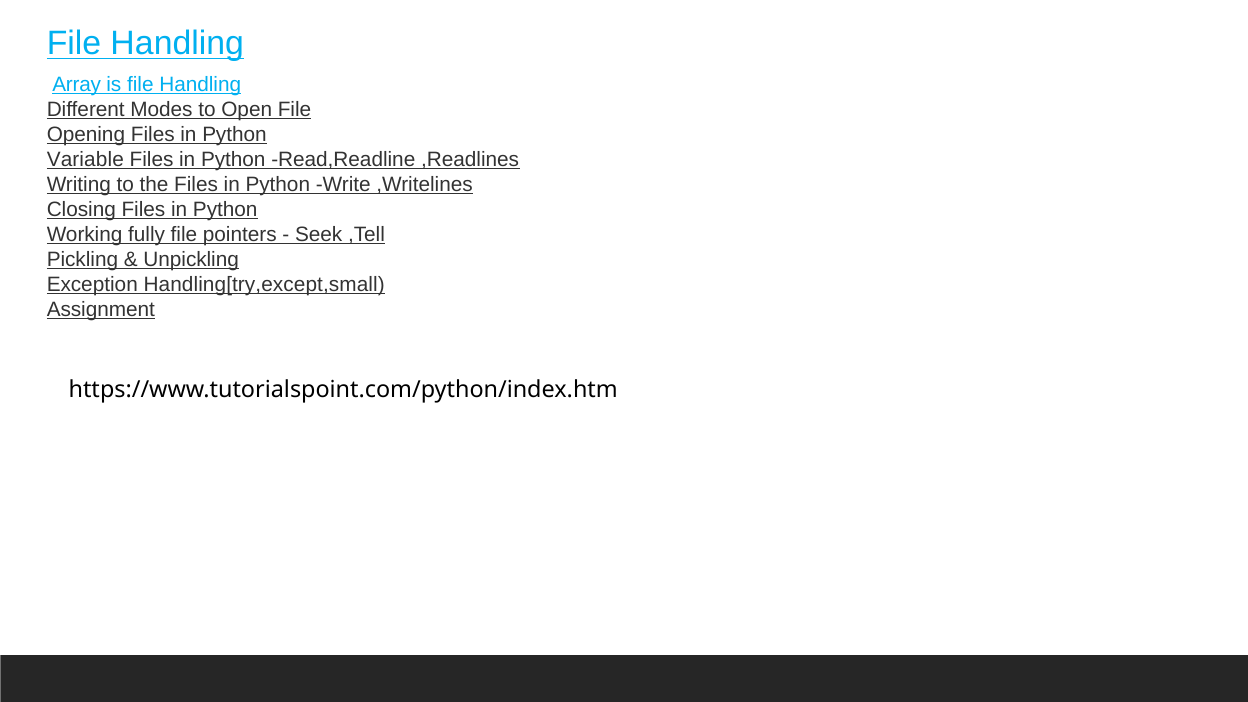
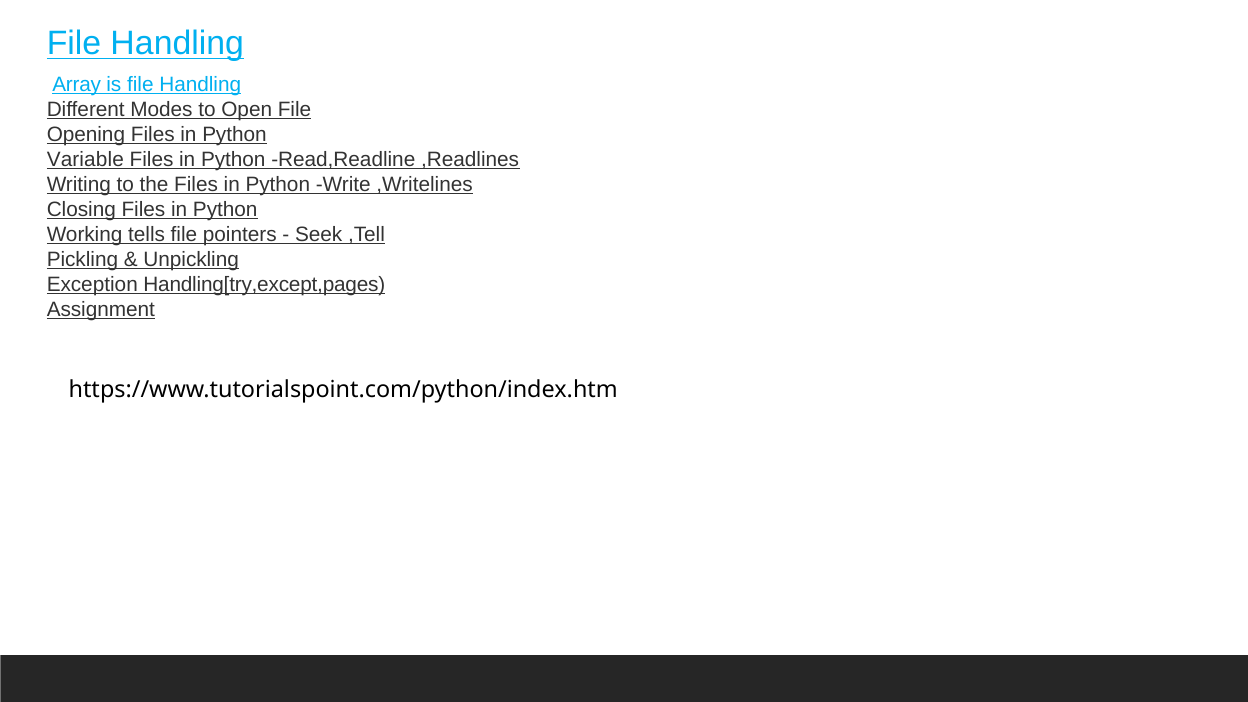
fully: fully -> tells
Handling[try,except,small: Handling[try,except,small -> Handling[try,except,pages
